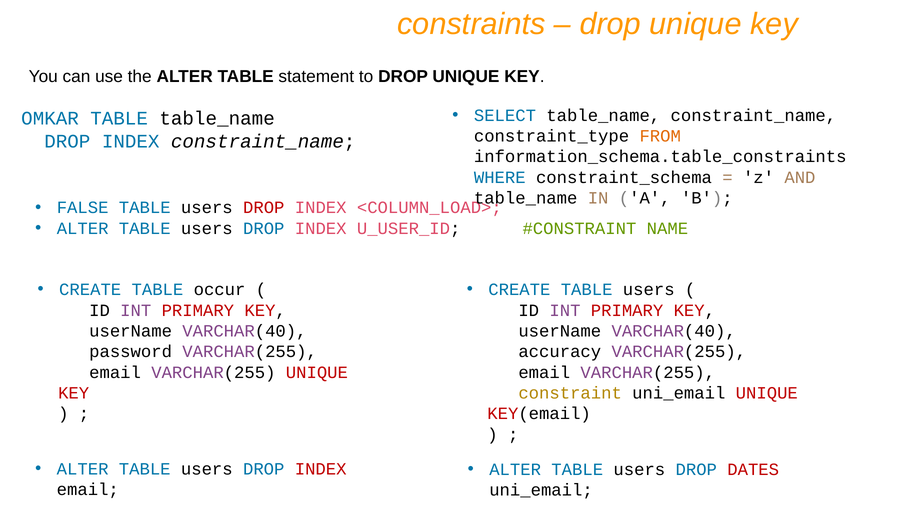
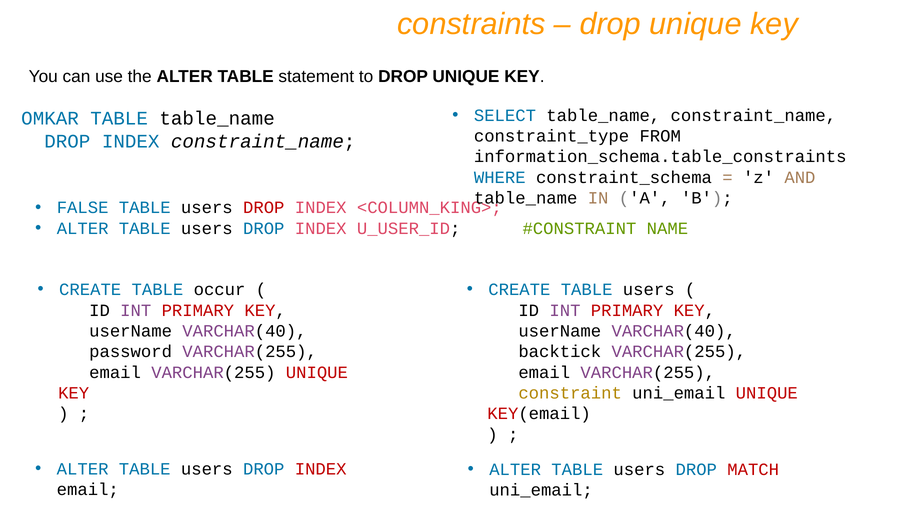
FROM colour: orange -> black
<COLUMN_LOAD>: <COLUMN_LOAD> -> <COLUMN_KING>
accuracy: accuracy -> backtick
DATES: DATES -> MATCH
